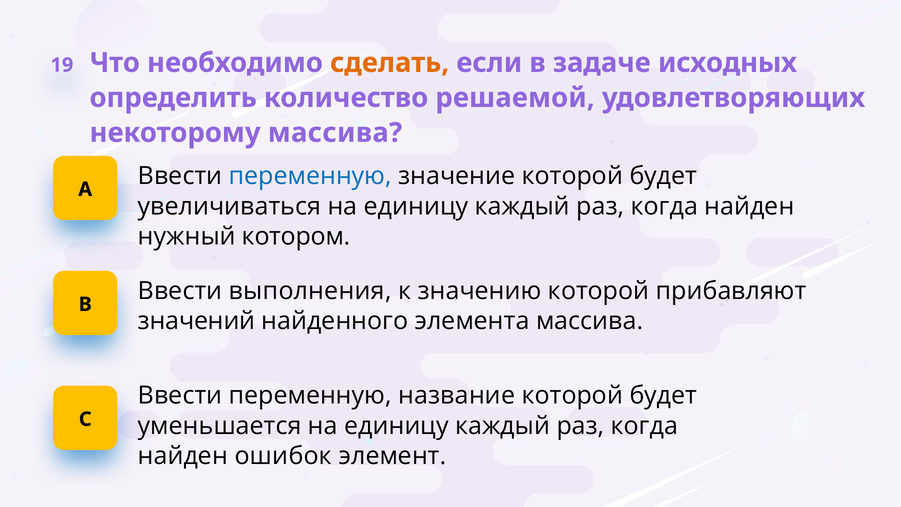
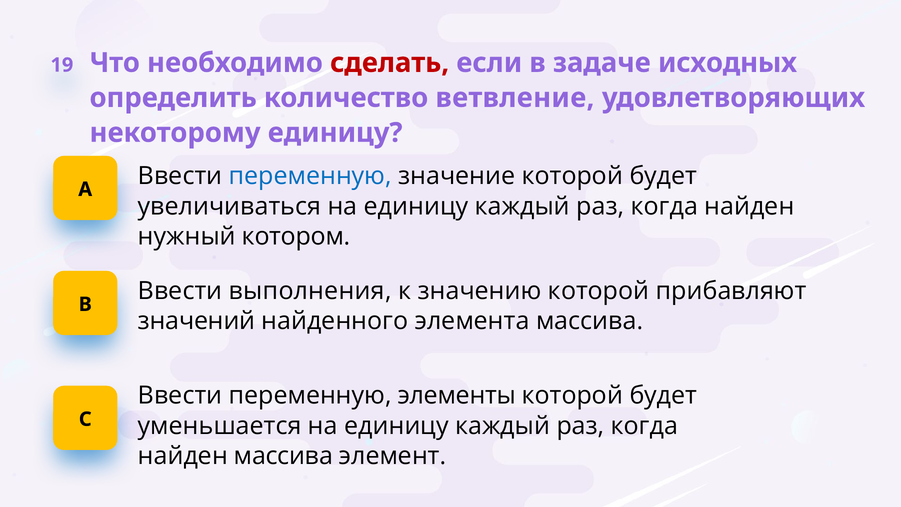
сделать colour: orange -> red
решаемой: решаемой -> ветвление
некоторому массива: массива -> единицу
название: название -> элементы
найден ошибок: ошибок -> массива
